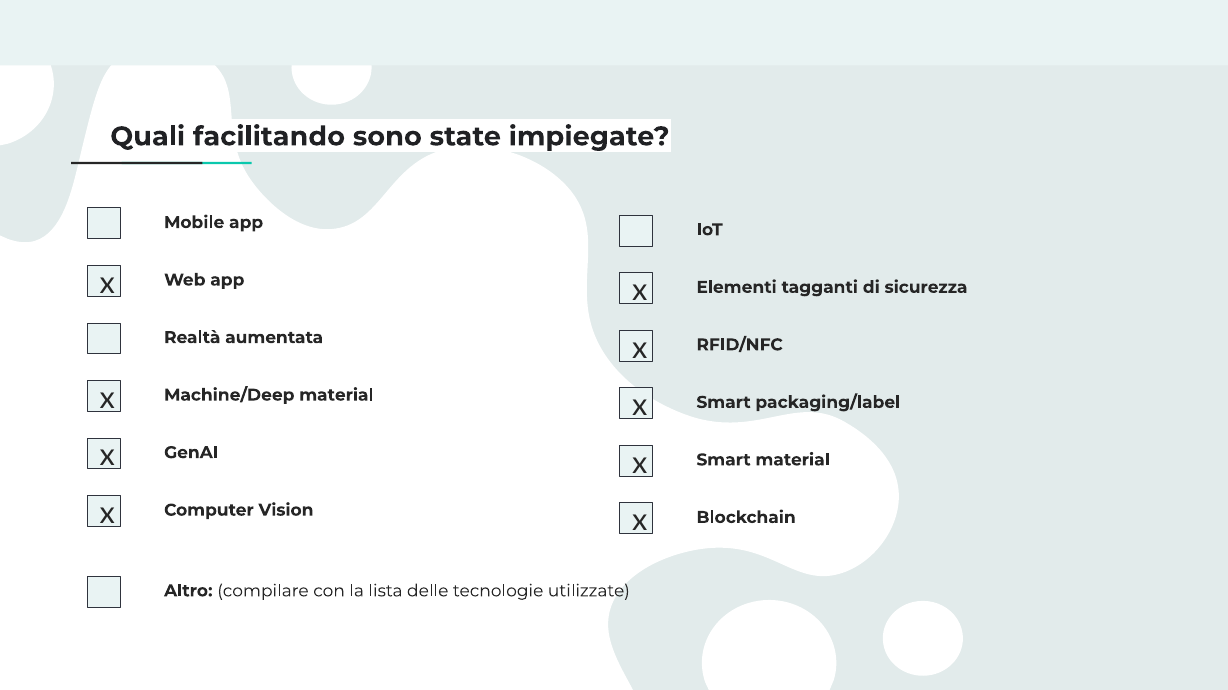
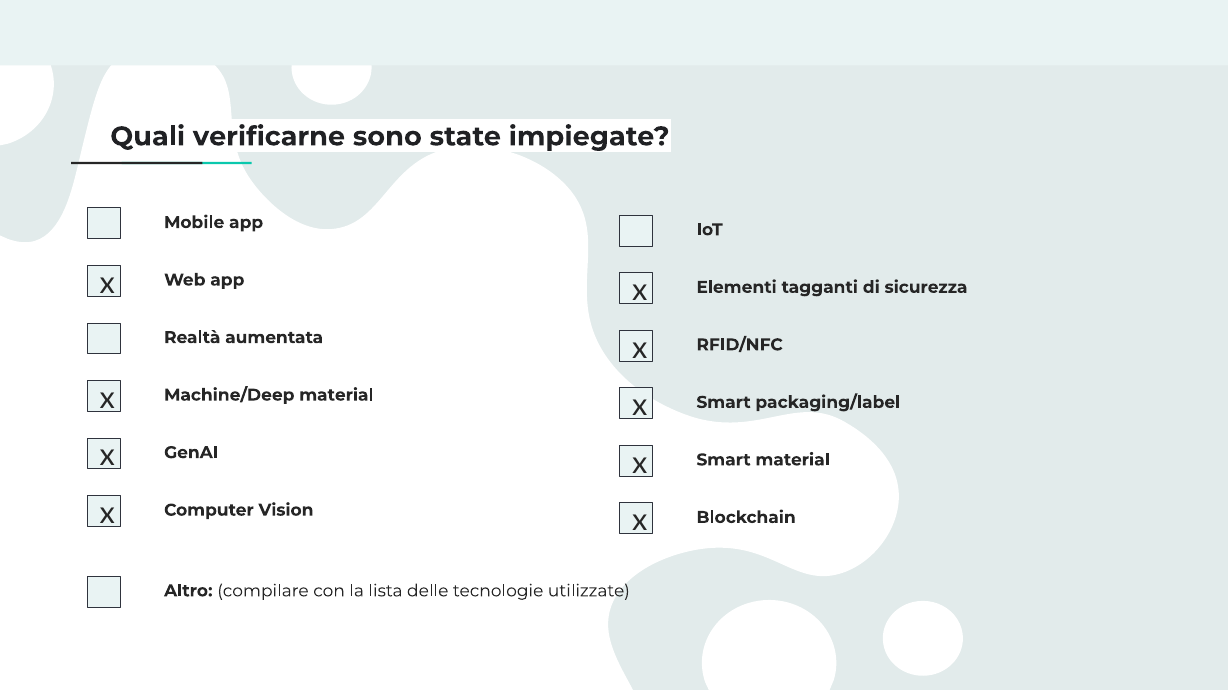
facilitando: facilitando -> verificarne
